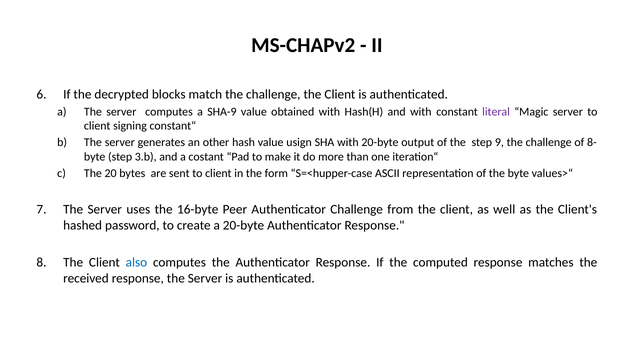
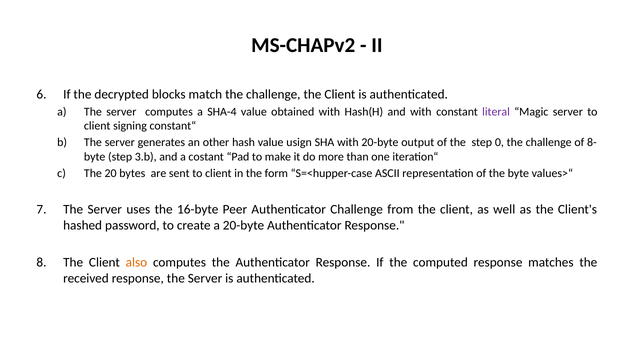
SHA-9: SHA-9 -> SHA-4
9: 9 -> 0
also colour: blue -> orange
